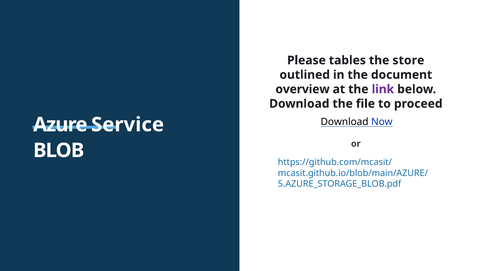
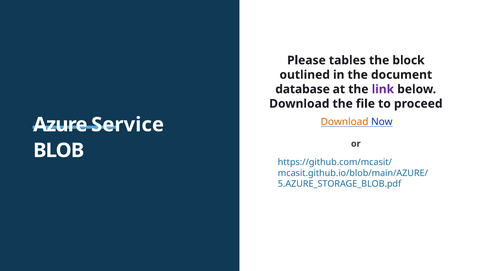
store: store -> block
overview: overview -> database
Download at (345, 122) colour: black -> orange
